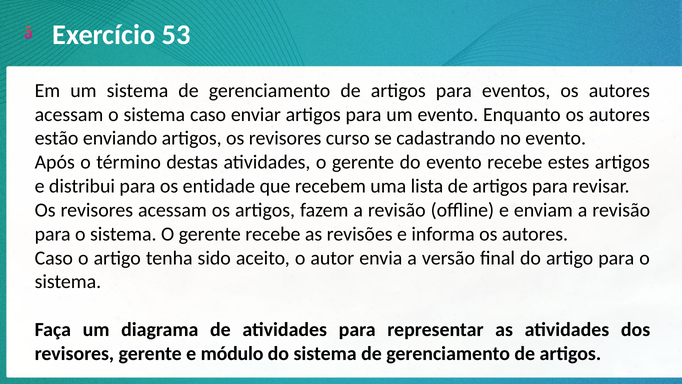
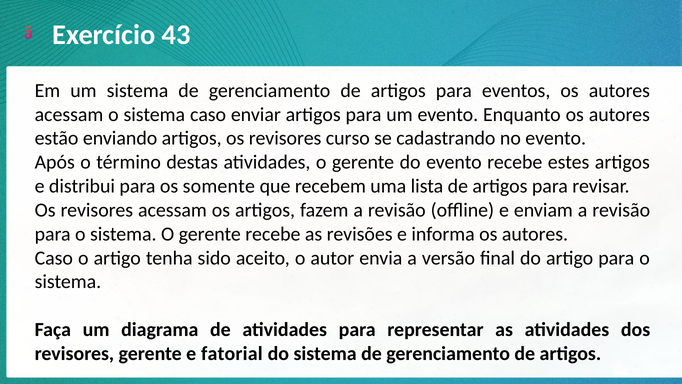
53: 53 -> 43
entidade: entidade -> somente
módulo: módulo -> fatorial
